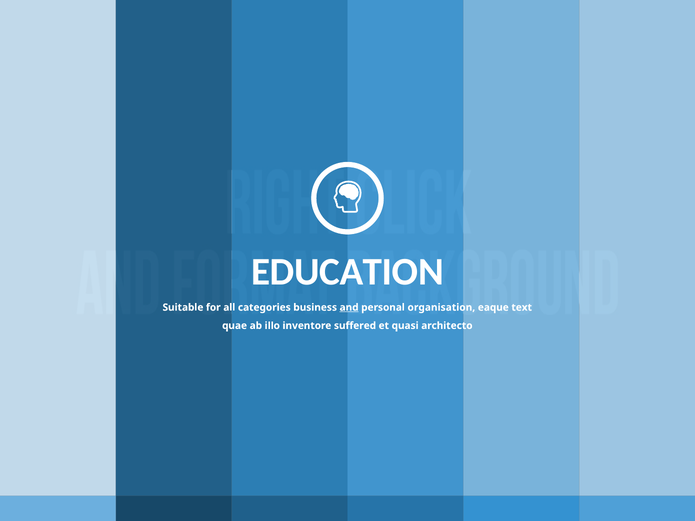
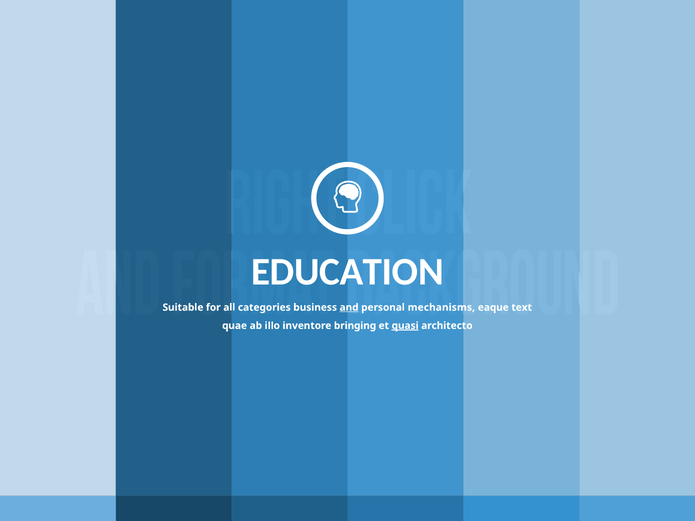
organisation: organisation -> mechanisms
suffered: suffered -> bringing
quasi underline: none -> present
